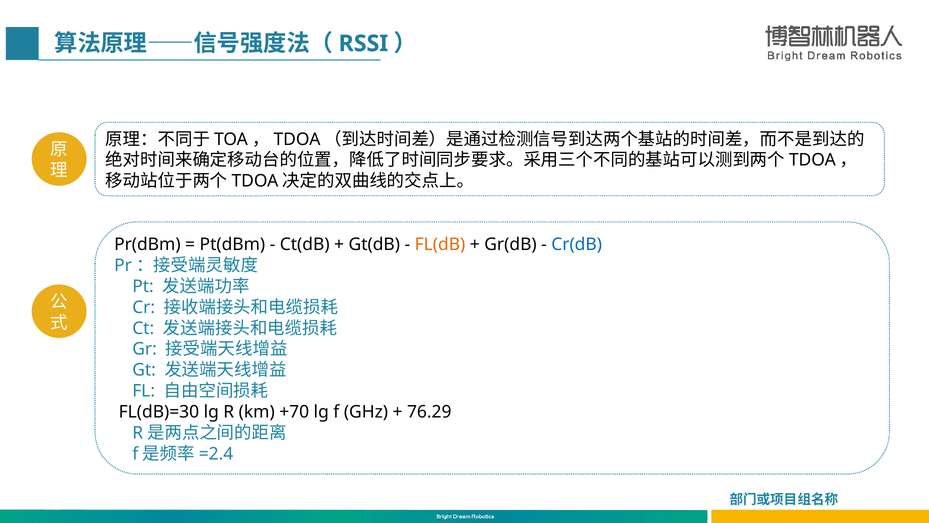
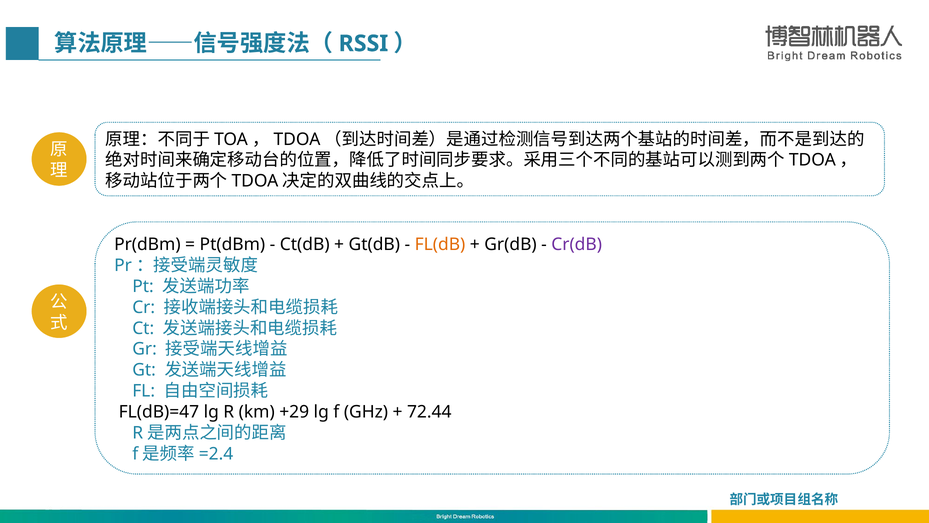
Cr(dB colour: blue -> purple
FL(dB)=30: FL(dB)=30 -> FL(dB)=47
+70: +70 -> +29
76.29: 76.29 -> 72.44
